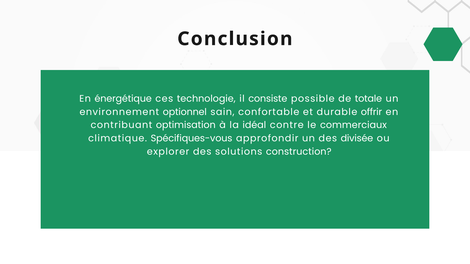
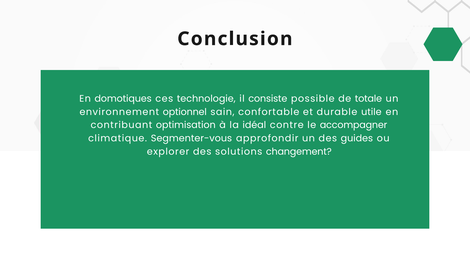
énergétique: énergétique -> domotiques
offrir: offrir -> utile
commerciaux: commerciaux -> accompagner
Spécifiques-vous: Spécifiques-vous -> Segmenter-vous
divisée: divisée -> guides
construction: construction -> changement
